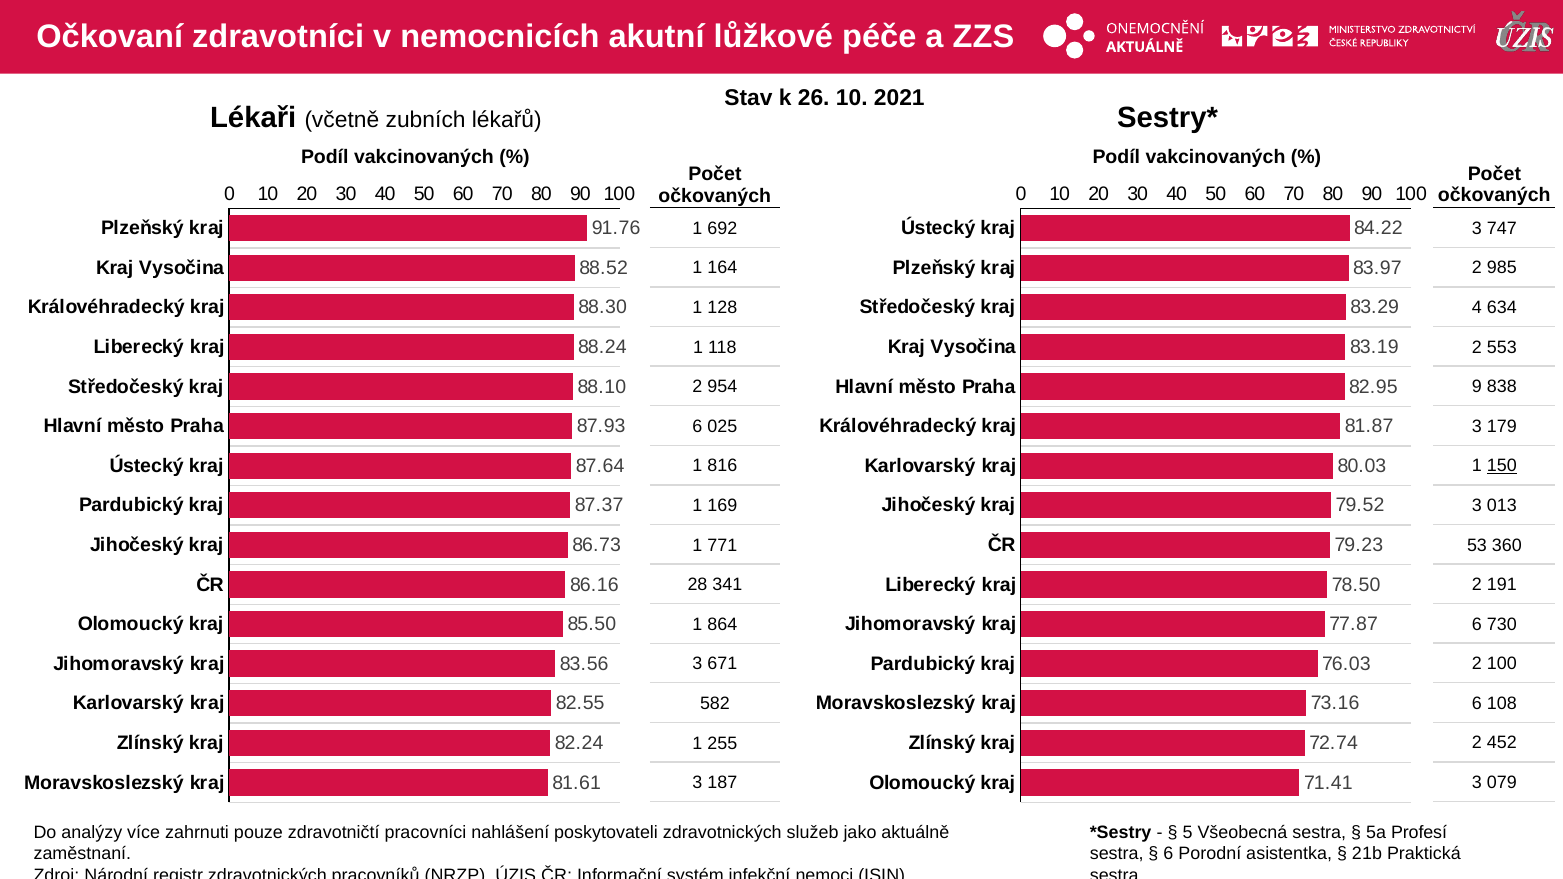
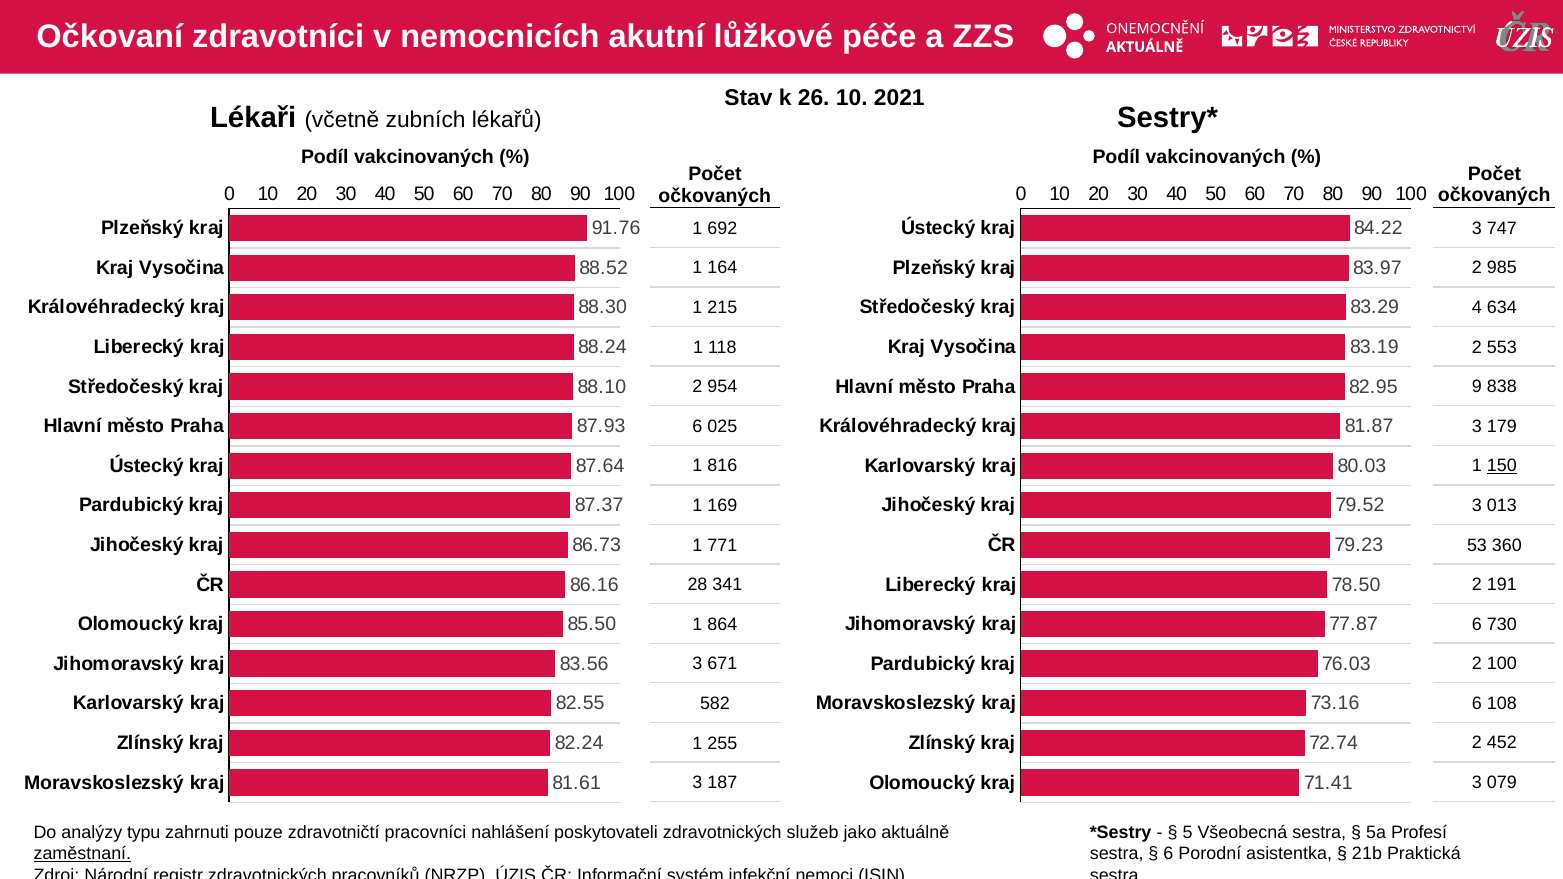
128: 128 -> 215
více: více -> typu
zaměstnaní underline: none -> present
